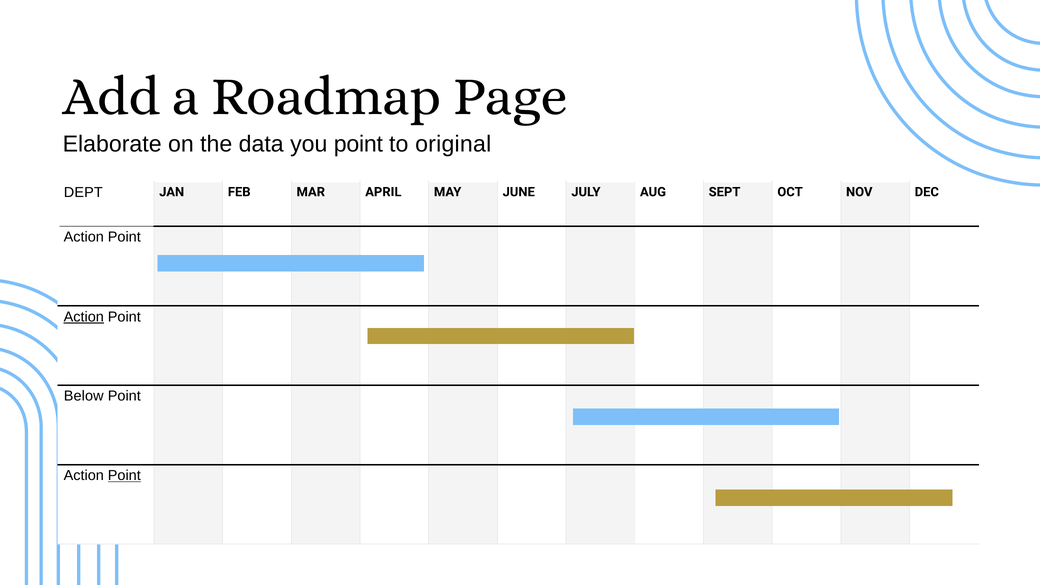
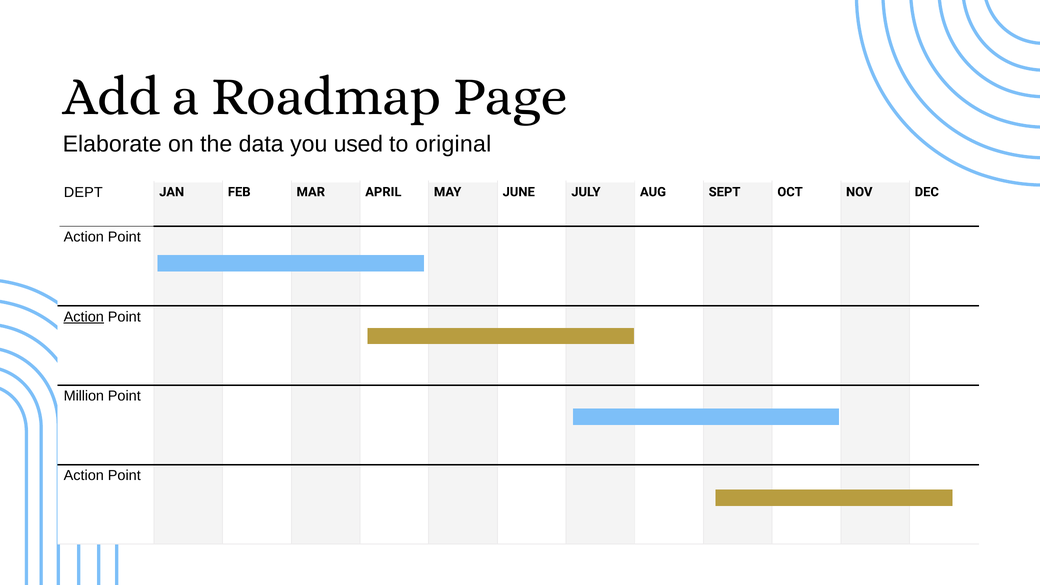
you point: point -> used
Below: Below -> Million
Point at (124, 476) underline: present -> none
